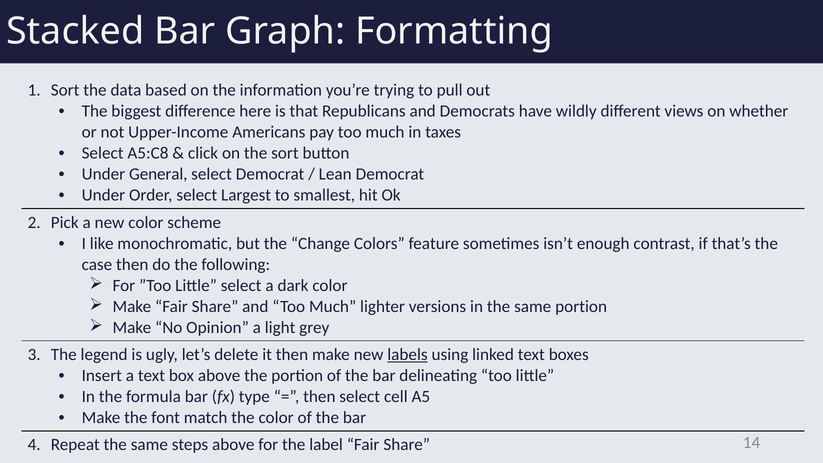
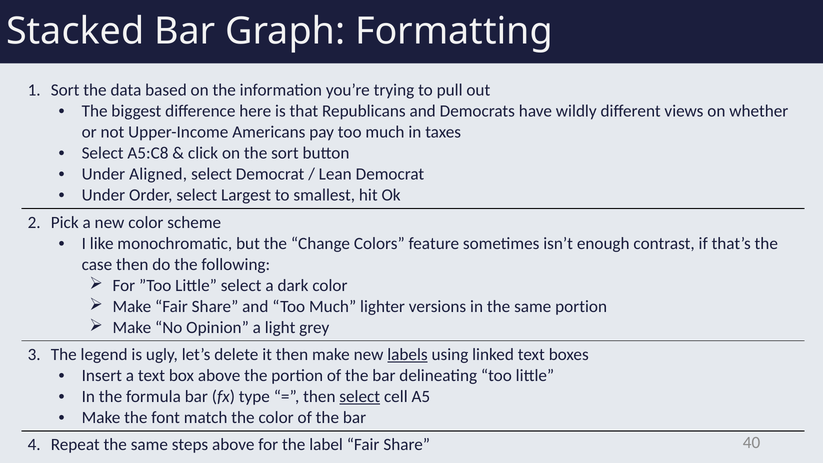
General: General -> Aligned
select at (360, 397) underline: none -> present
14: 14 -> 40
